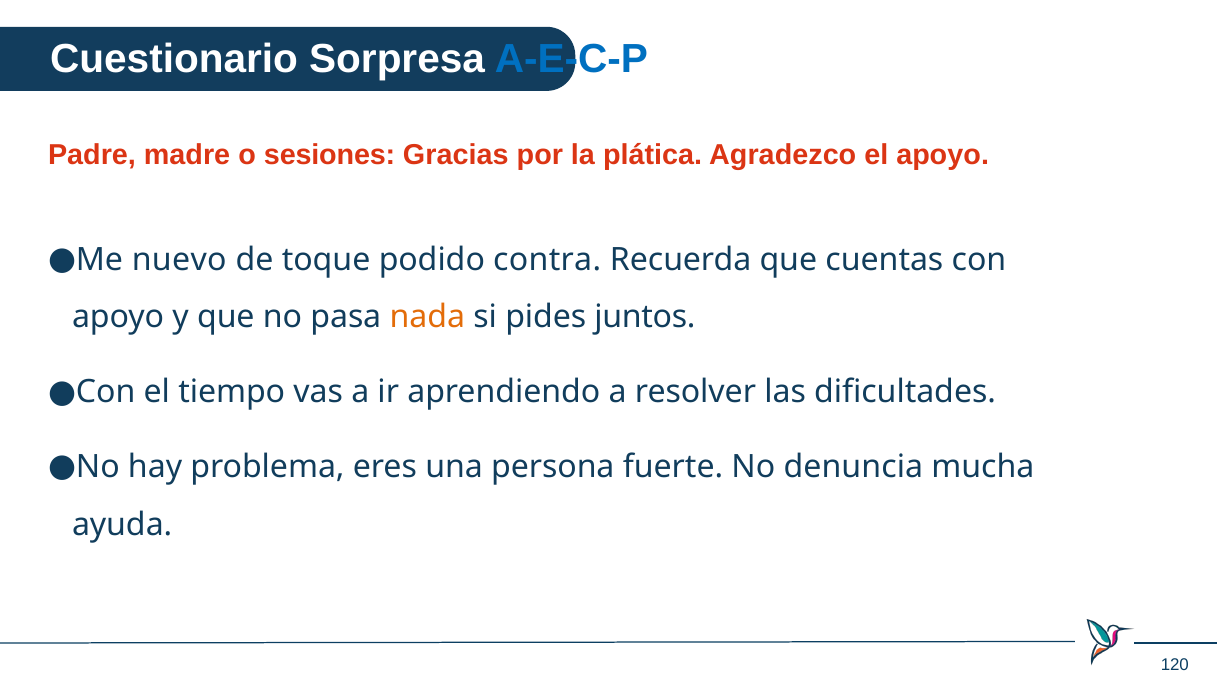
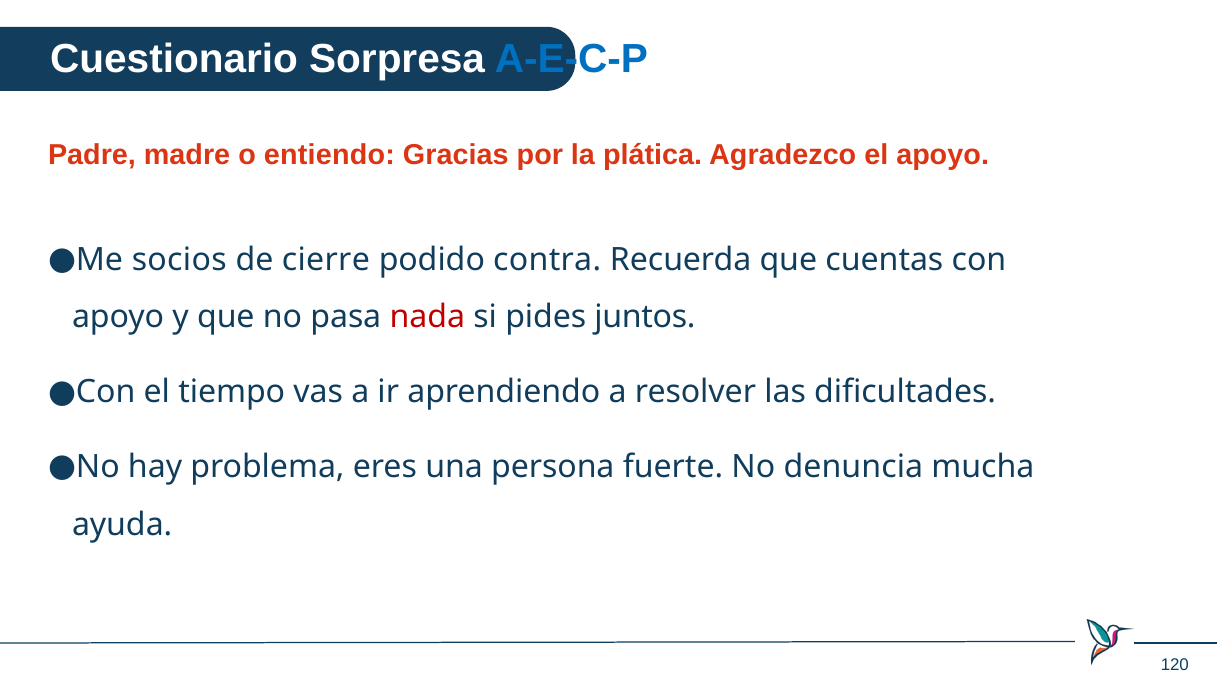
sesiones: sesiones -> entiendo
nuevo: nuevo -> socios
toque: toque -> cierre
nada colour: orange -> red
